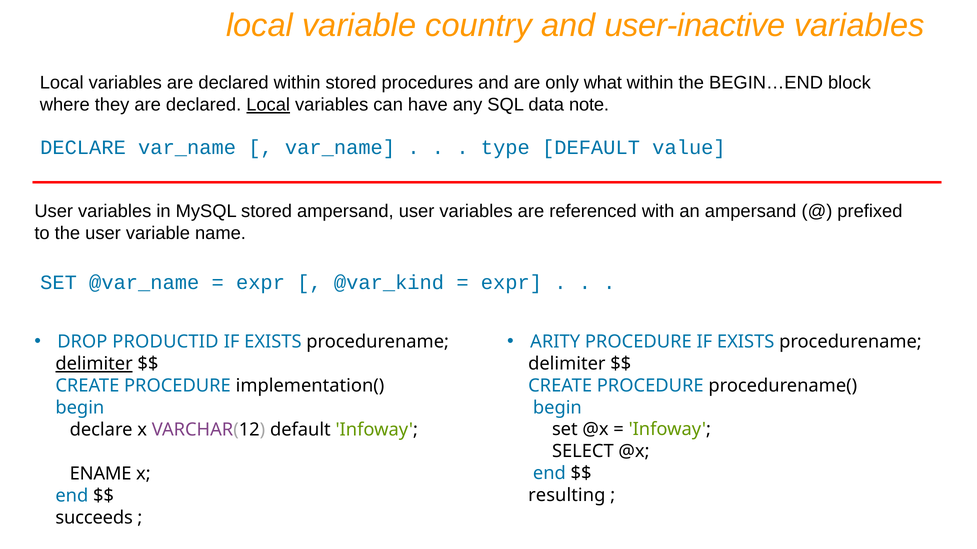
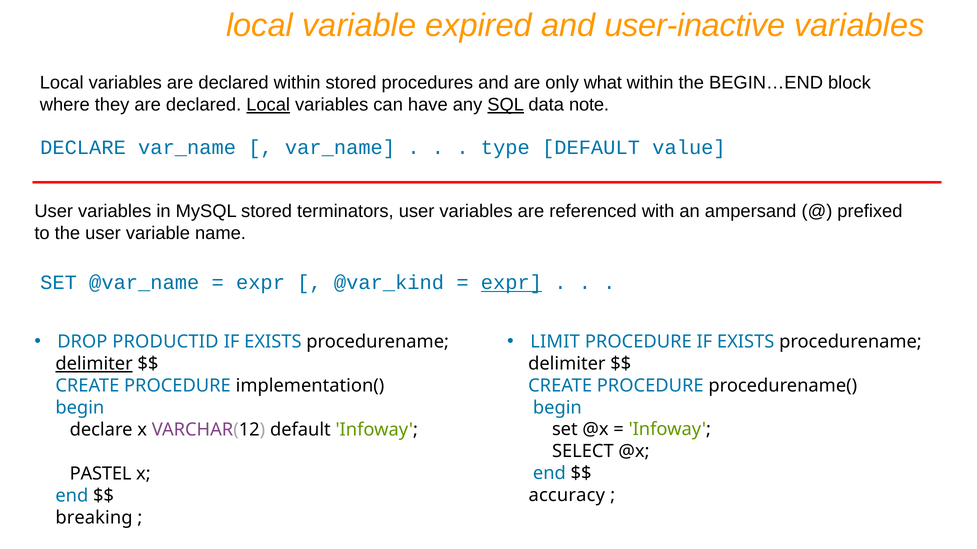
country: country -> expired
SQL underline: none -> present
stored ampersand: ampersand -> terminators
expr at (511, 283) underline: none -> present
ARITY: ARITY -> LIMIT
ENAME: ENAME -> PASTEL
resulting: resulting -> accuracy
succeeds: succeeds -> breaking
